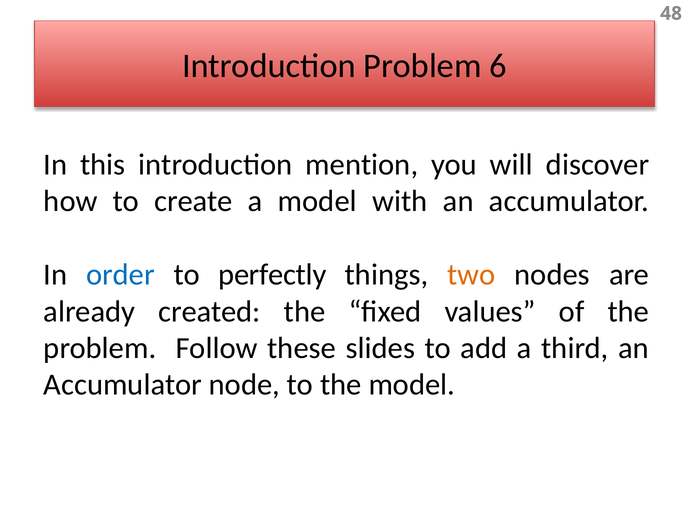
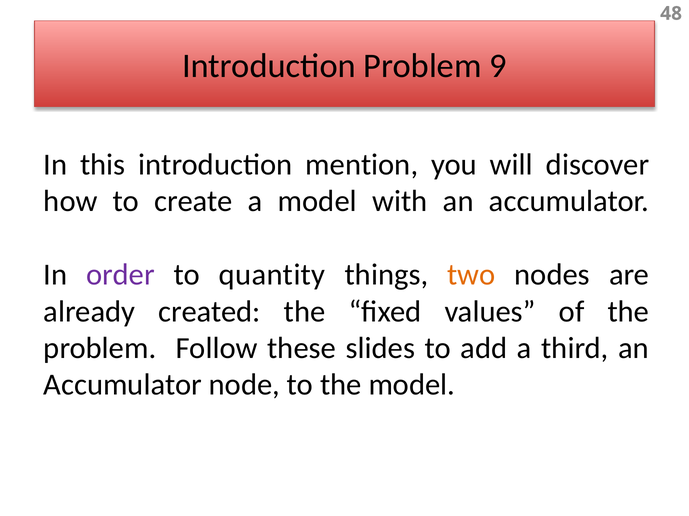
6: 6 -> 9
order colour: blue -> purple
perfectly: perfectly -> quantity
